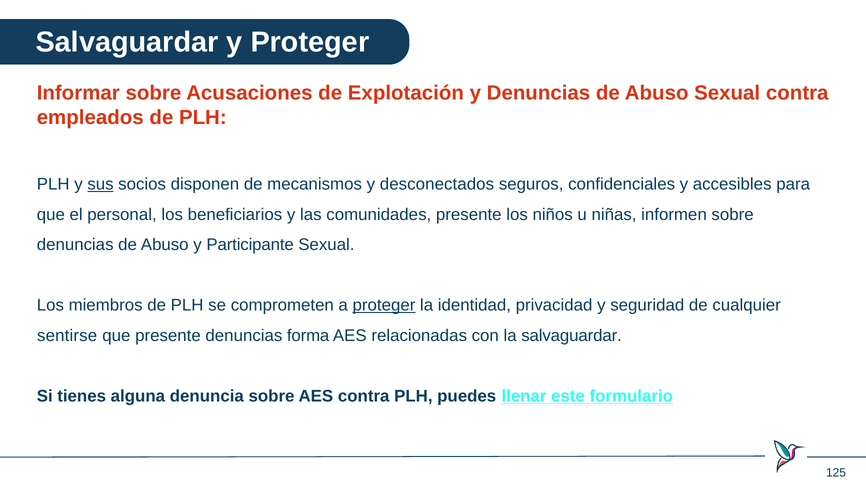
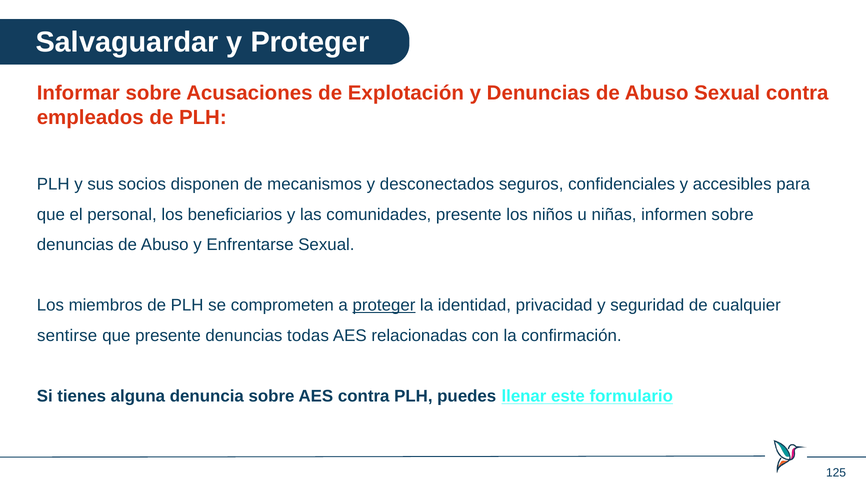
sus underline: present -> none
Participante: Participante -> Enfrentarse
forma: forma -> todas
la salvaguardar: salvaguardar -> confirmación
